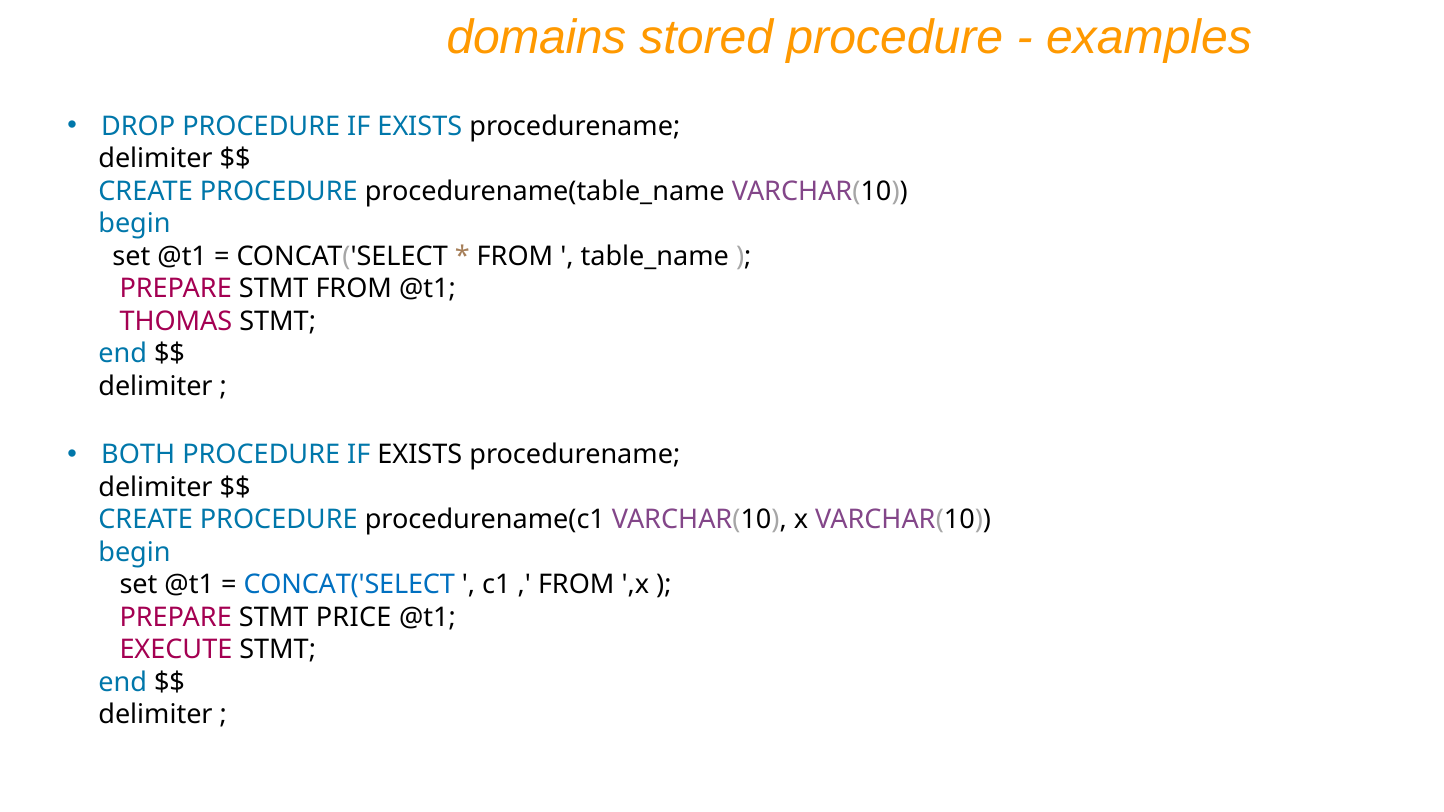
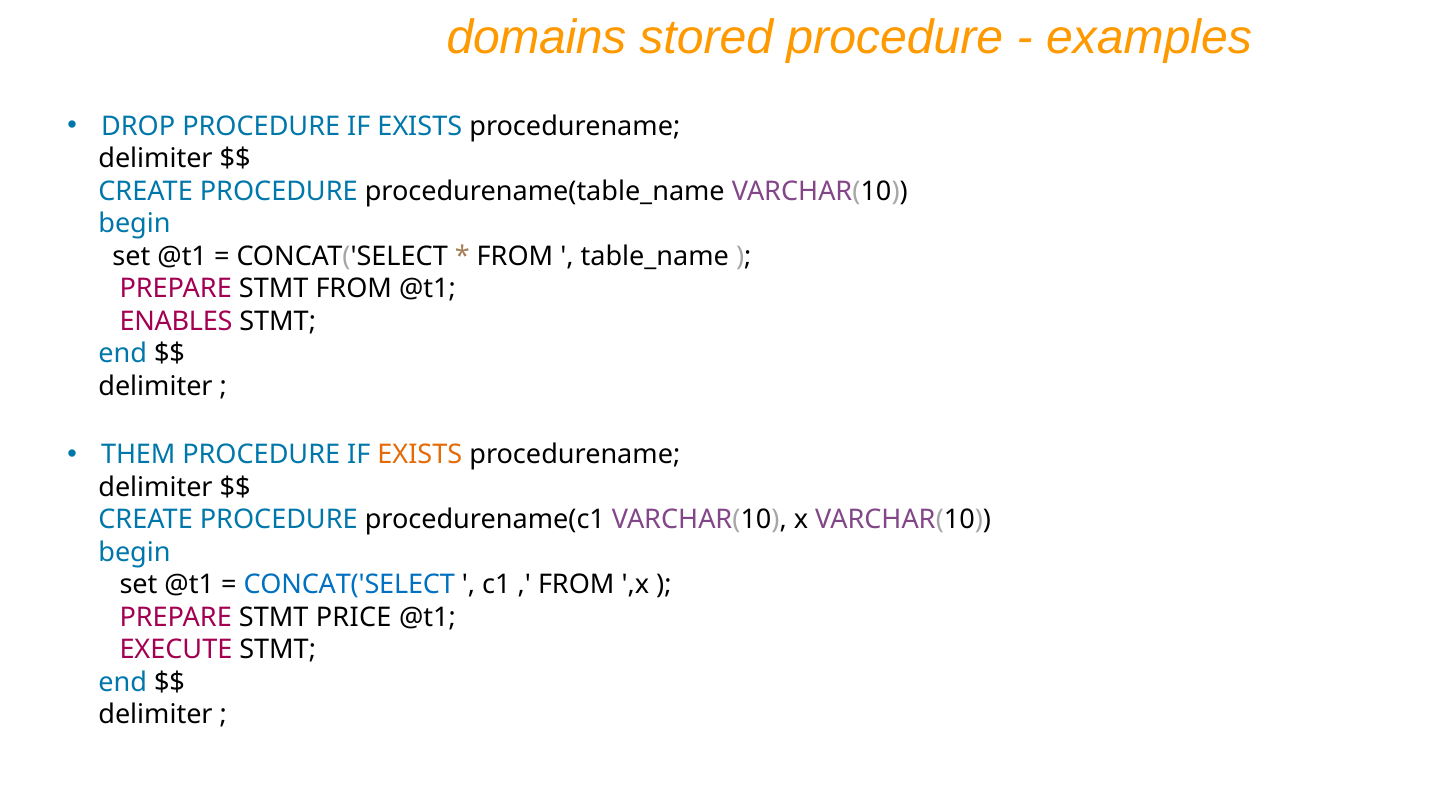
THOMAS: THOMAS -> ENABLES
BOTH: BOTH -> THEM
EXISTS at (420, 455) colour: black -> orange
